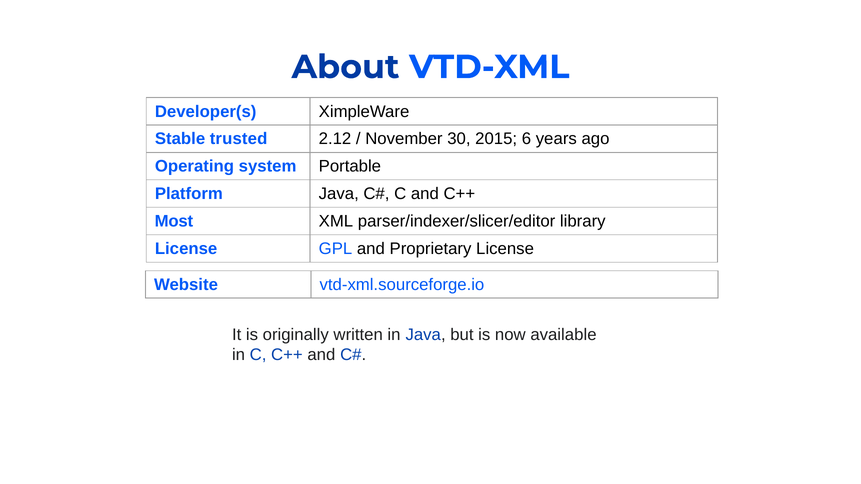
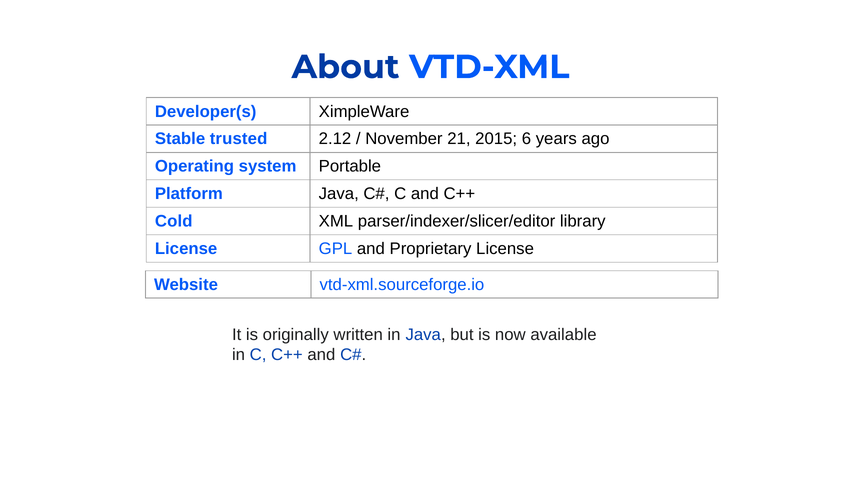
30: 30 -> 21
Most: Most -> Cold
